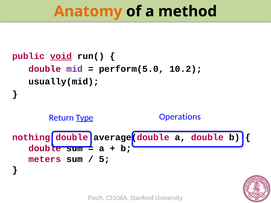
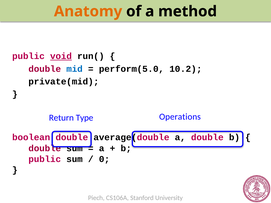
mid colour: purple -> blue
usually(mid: usually(mid -> private(mid
Type underline: present -> none
nothing: nothing -> boolean
meters at (45, 159): meters -> public
5: 5 -> 0
